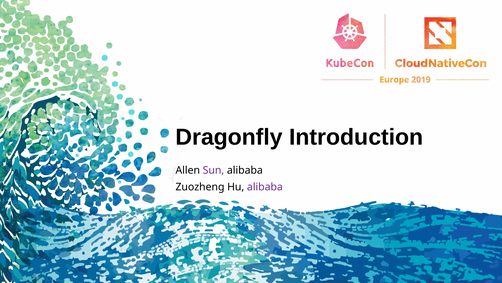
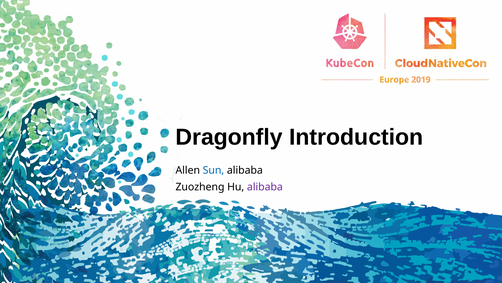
Sun colour: purple -> blue
